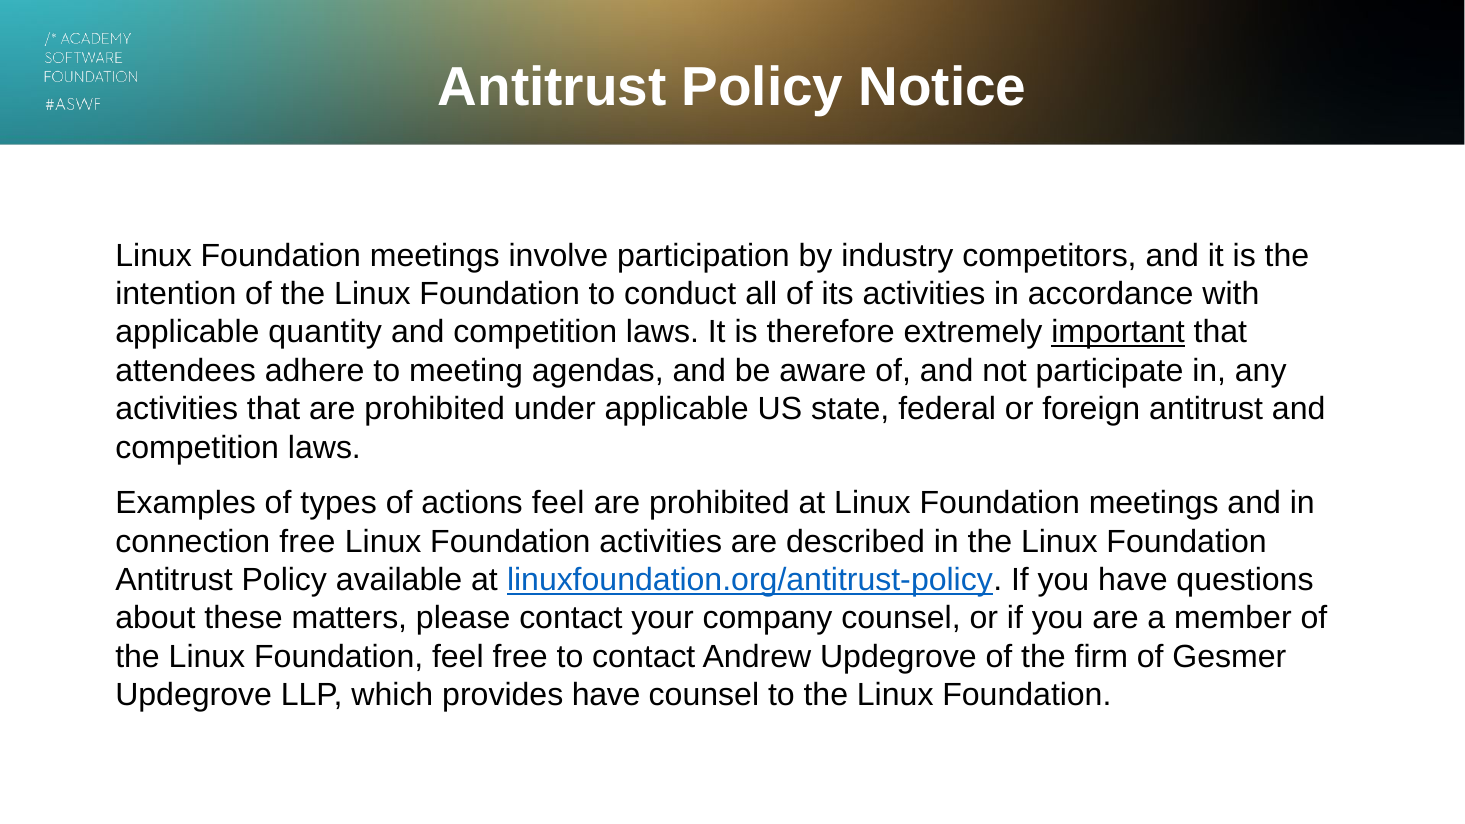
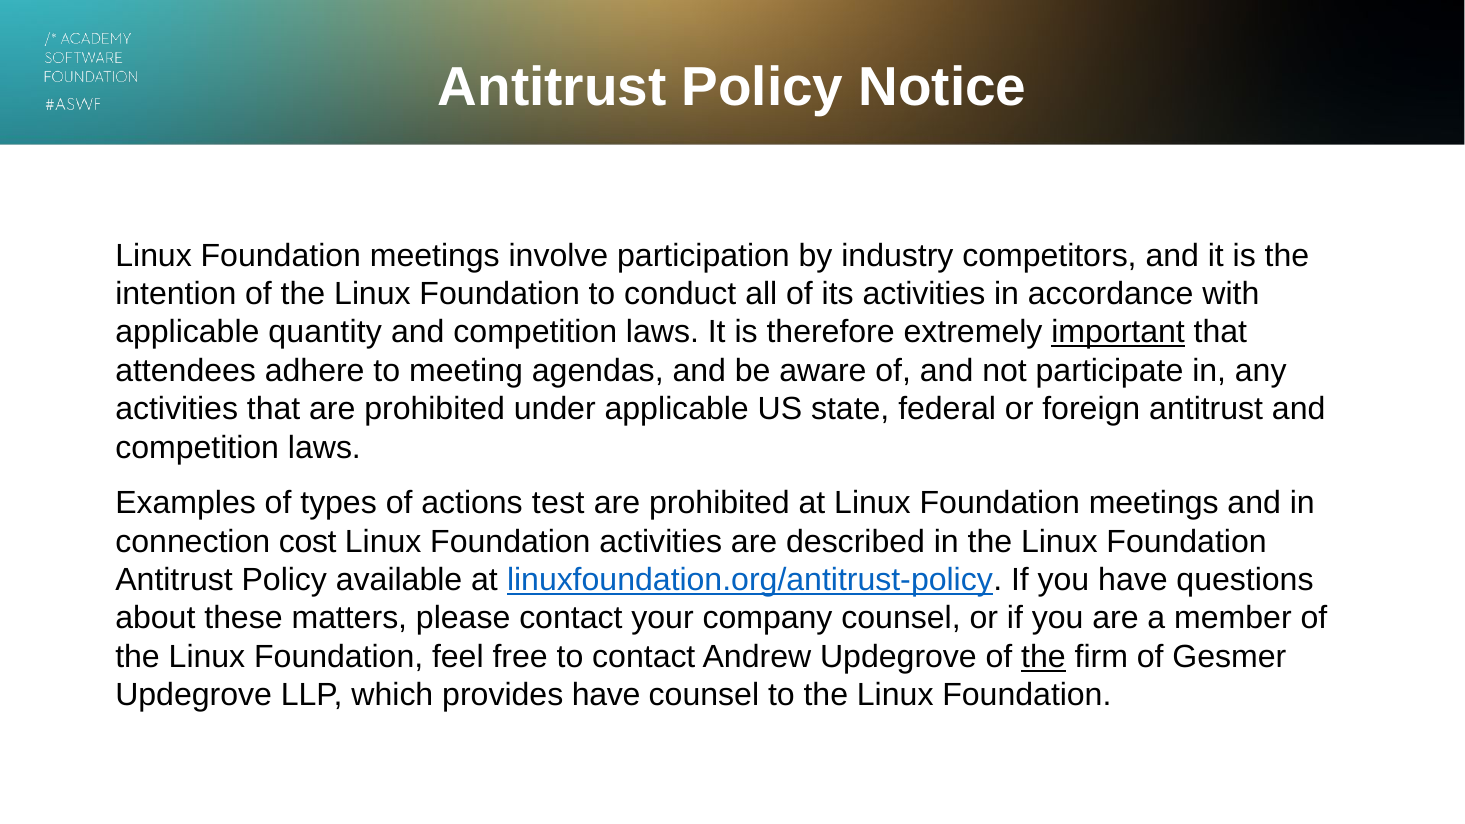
actions feel: feel -> test
connection free: free -> cost
the at (1043, 657) underline: none -> present
